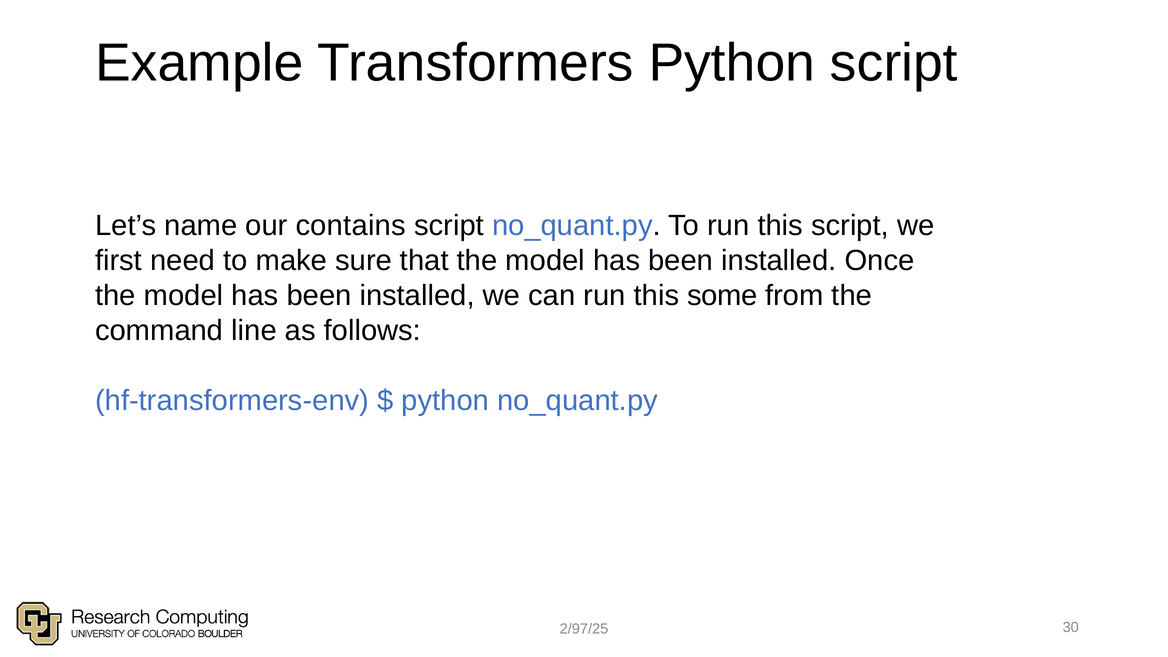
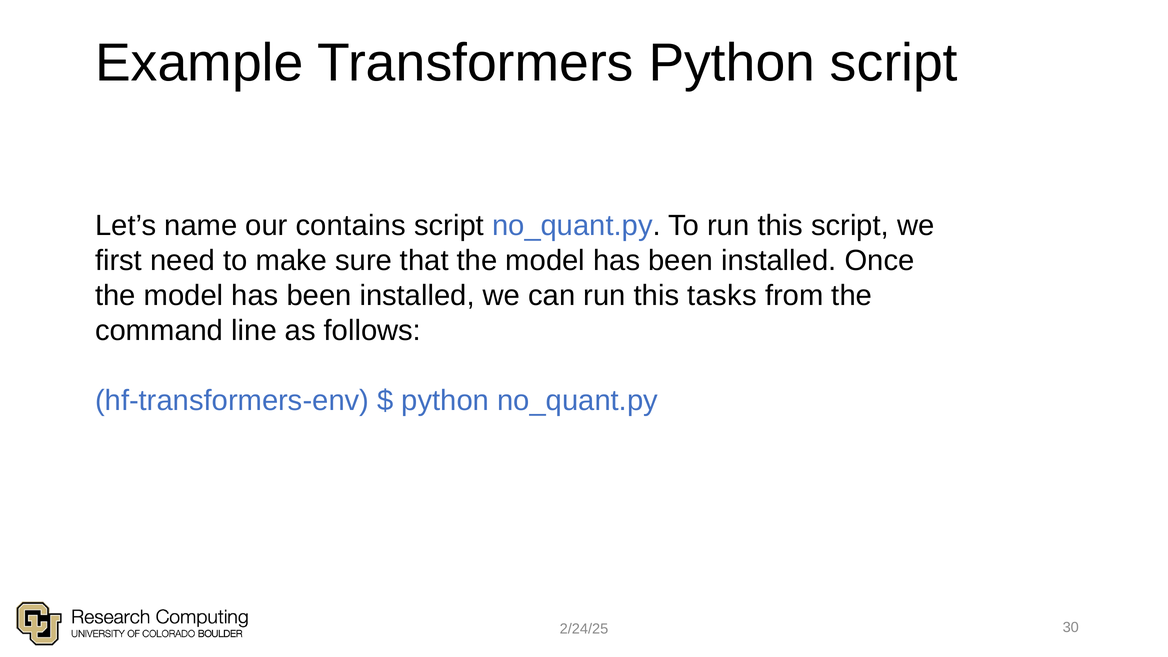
some: some -> tasks
2/97/25: 2/97/25 -> 2/24/25
